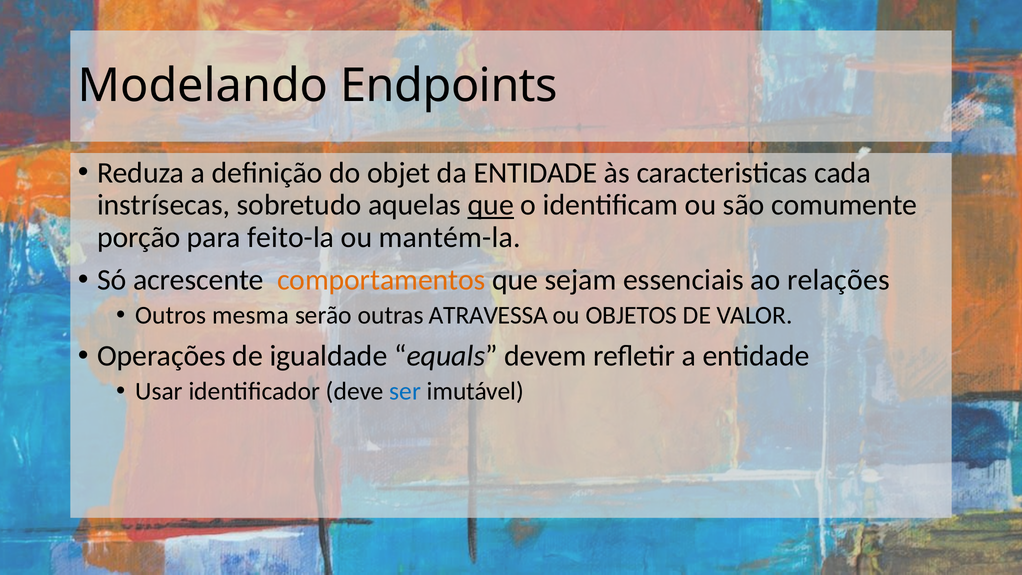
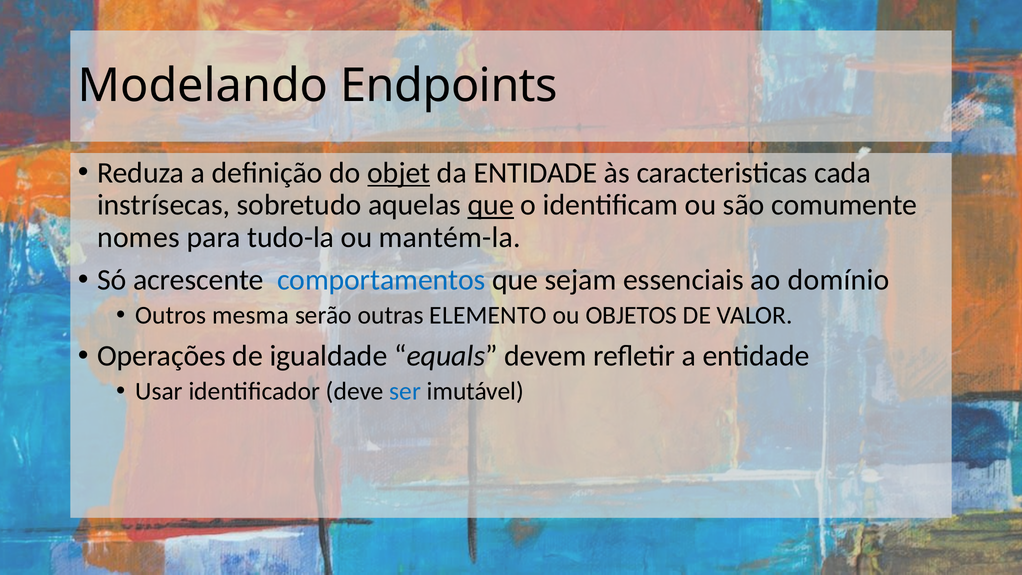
objet underline: none -> present
porção: porção -> nomes
feito-la: feito-la -> tudo-la
comportamentos colour: orange -> blue
relações: relações -> domínio
ATRAVESSA: ATRAVESSA -> ELEMENTO
